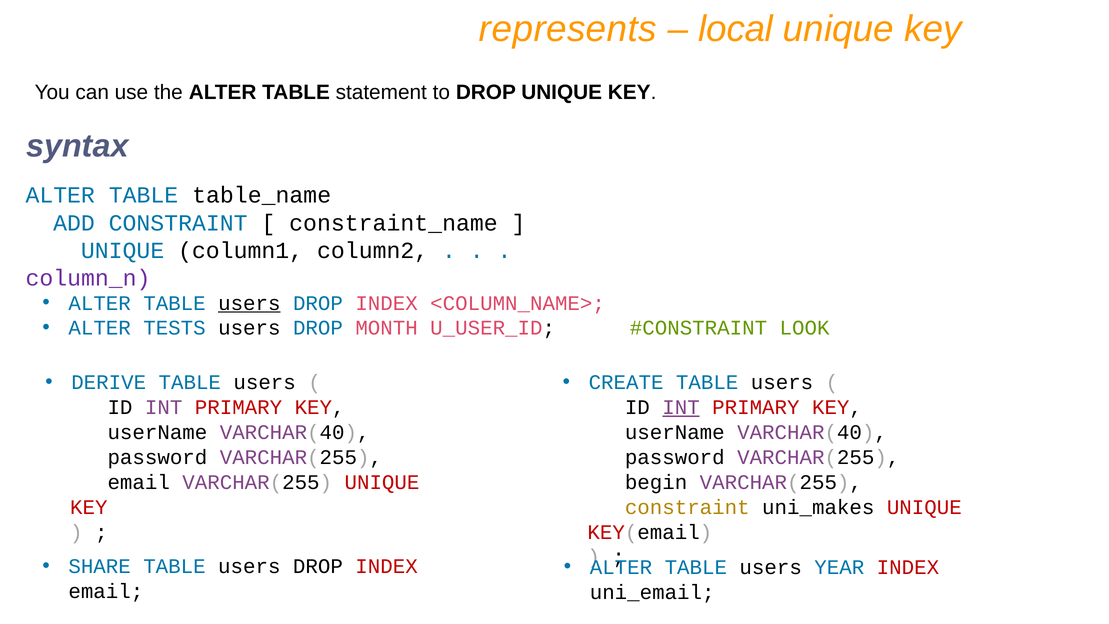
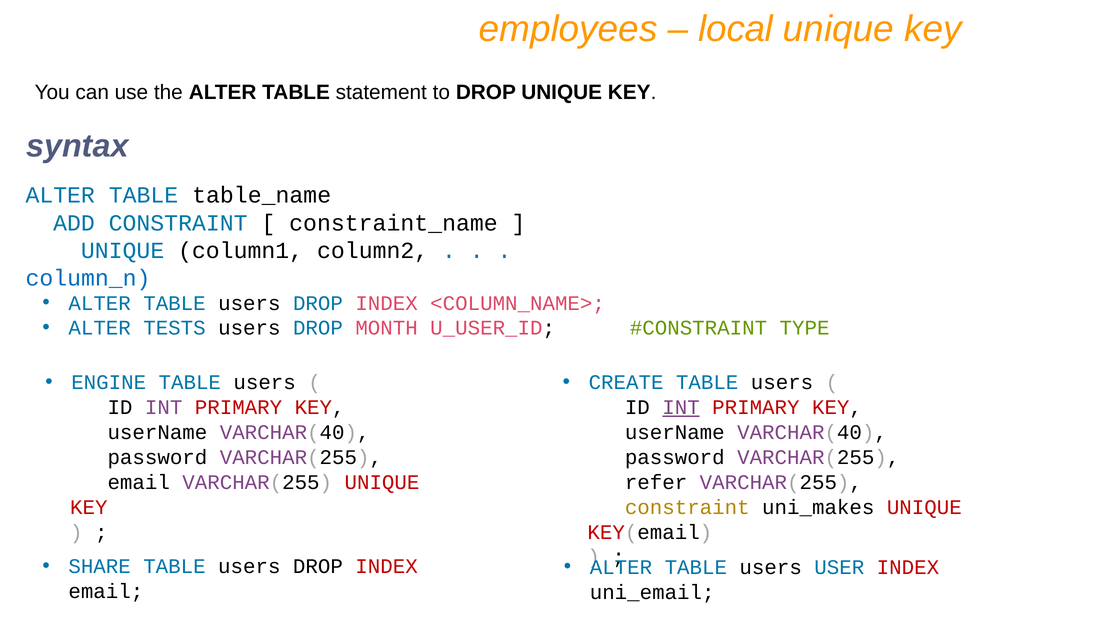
represents: represents -> employees
column_n colour: purple -> blue
users at (249, 303) underline: present -> none
LOOK: LOOK -> TYPE
DERIVE: DERIVE -> ENGINE
begin: begin -> refer
YEAR: YEAR -> USER
